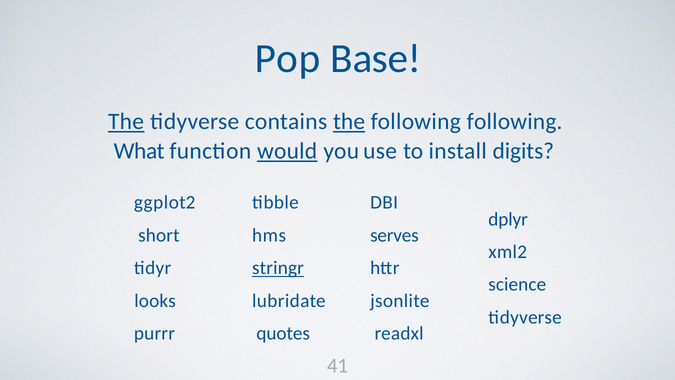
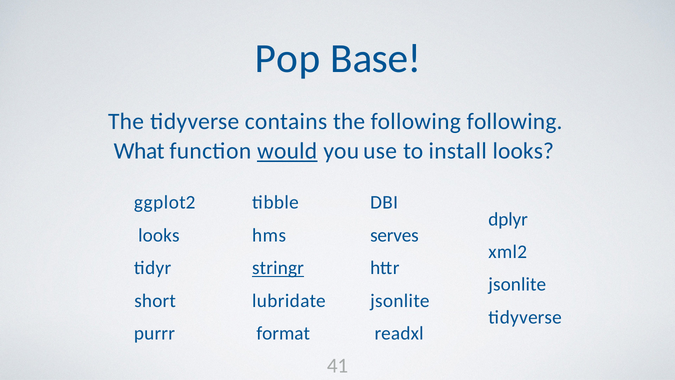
The at (126, 121) underline: present -> none
the at (349, 121) underline: present -> none
install digits: digits -> looks
short at (159, 235): short -> looks
science at (517, 284): science -> jsonlite
looks: looks -> short
quotes: quotes -> format
